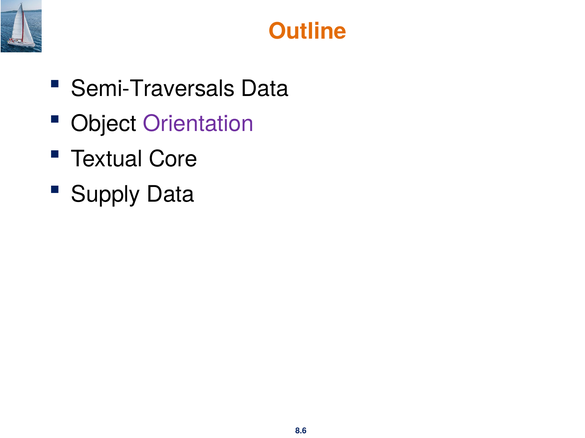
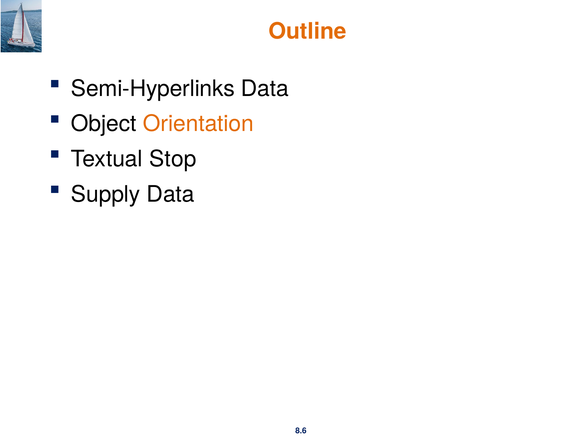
Semi-Traversals: Semi-Traversals -> Semi-Hyperlinks
Orientation colour: purple -> orange
Core: Core -> Stop
